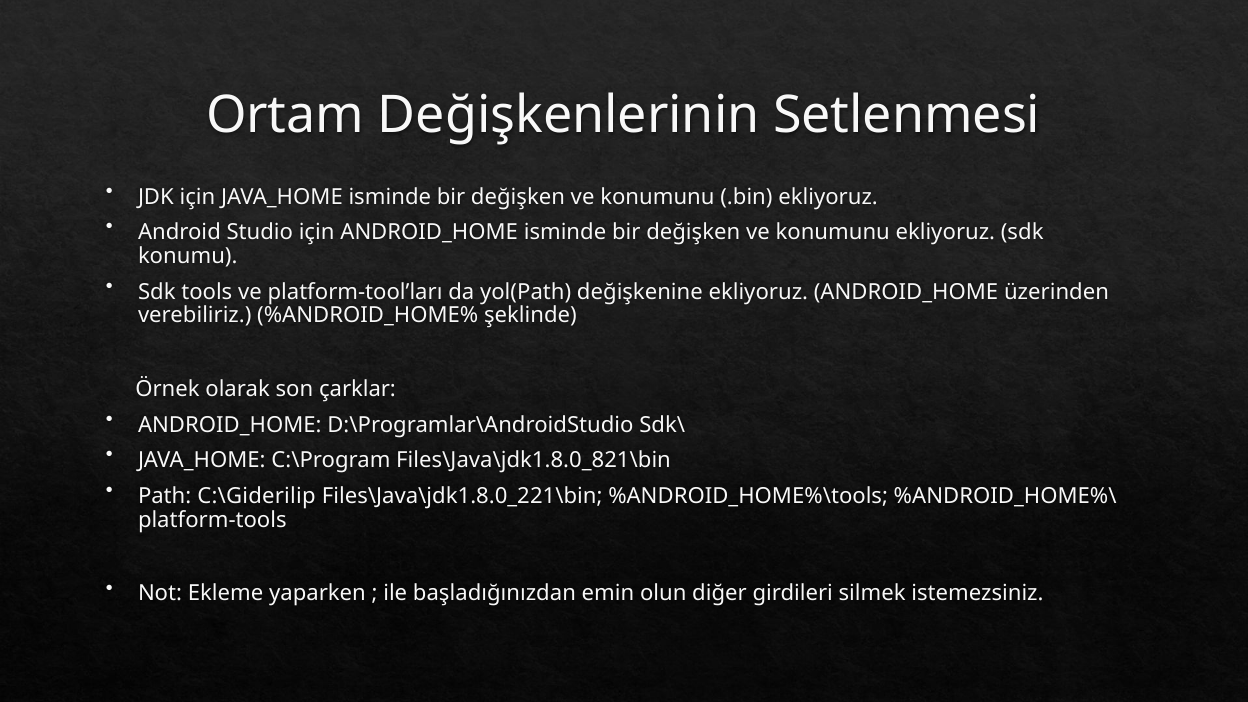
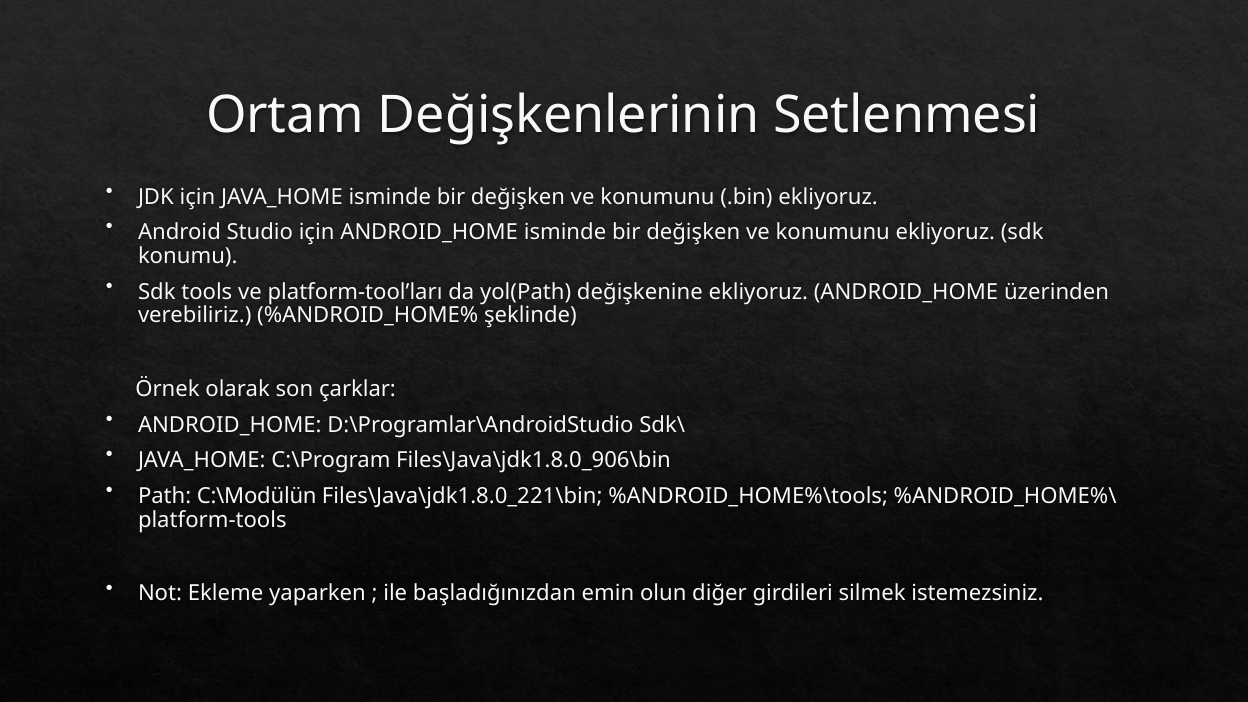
Files\Java\jdk1.8.0_821\bin: Files\Java\jdk1.8.0_821\bin -> Files\Java\jdk1.8.0_906\bin
C:\Giderilip: C:\Giderilip -> C:\Modülün
